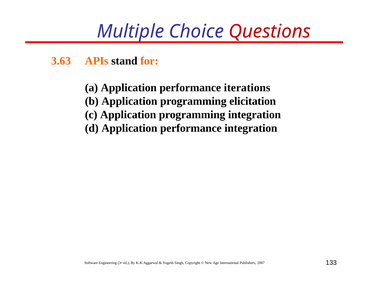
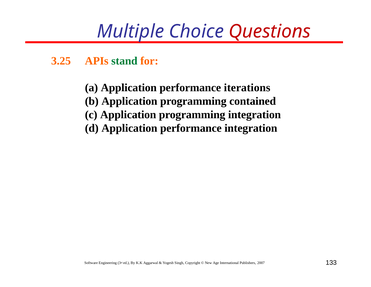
3.63: 3.63 -> 3.25
stand colour: black -> green
elicitation: elicitation -> contained
